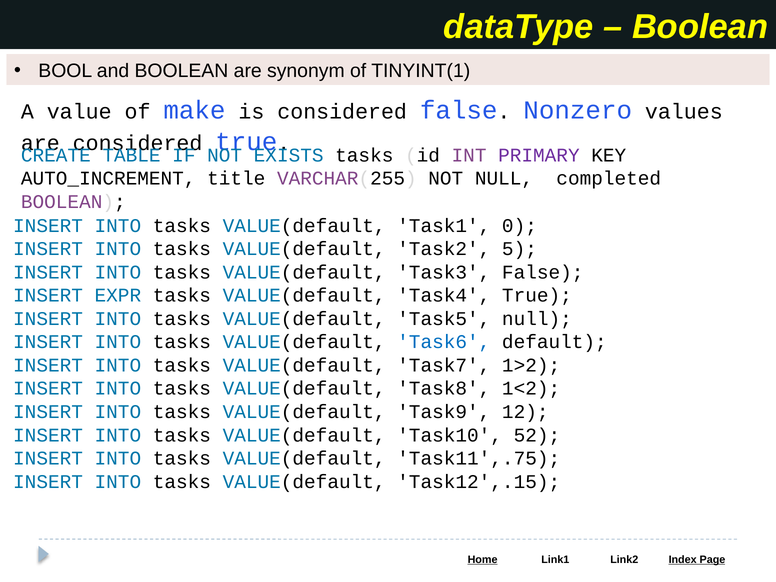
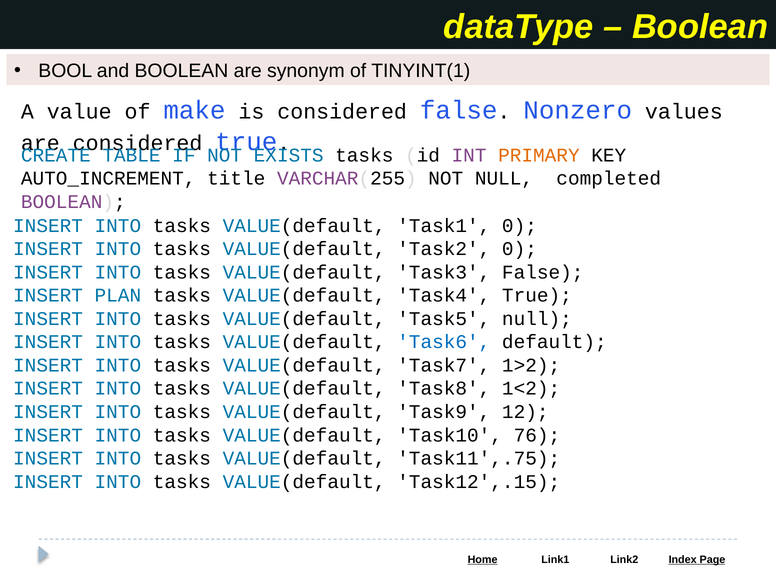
PRIMARY colour: purple -> orange
Task2 5: 5 -> 0
EXPR: EXPR -> PLAN
52: 52 -> 76
